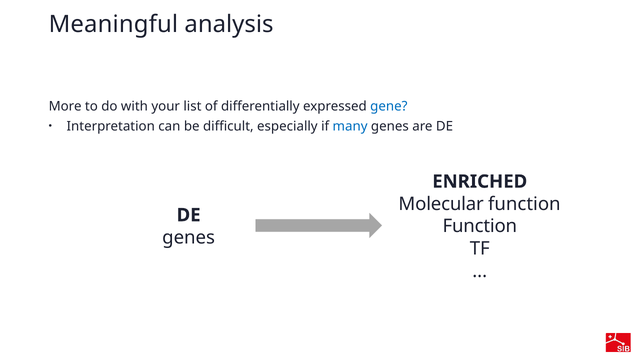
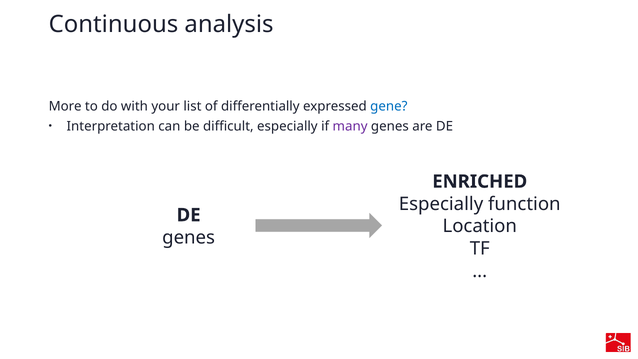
Meaningful: Meaningful -> Continuous
many colour: blue -> purple
Molecular at (441, 204): Molecular -> Especially
Function at (480, 226): Function -> Location
